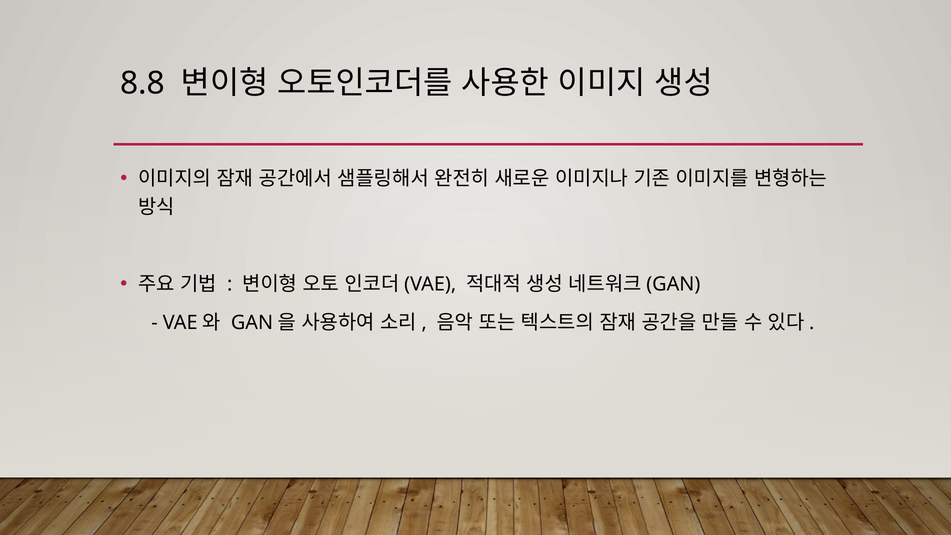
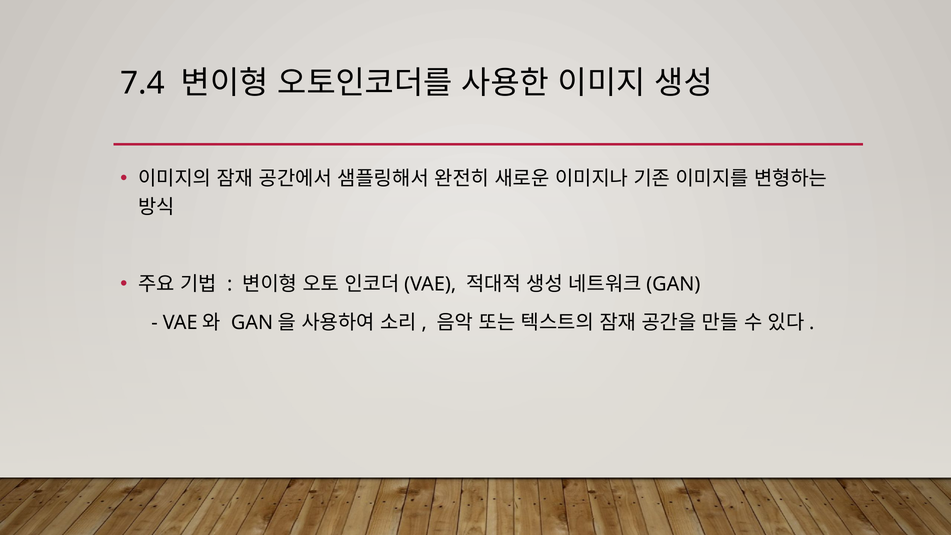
8.8: 8.8 -> 7.4
